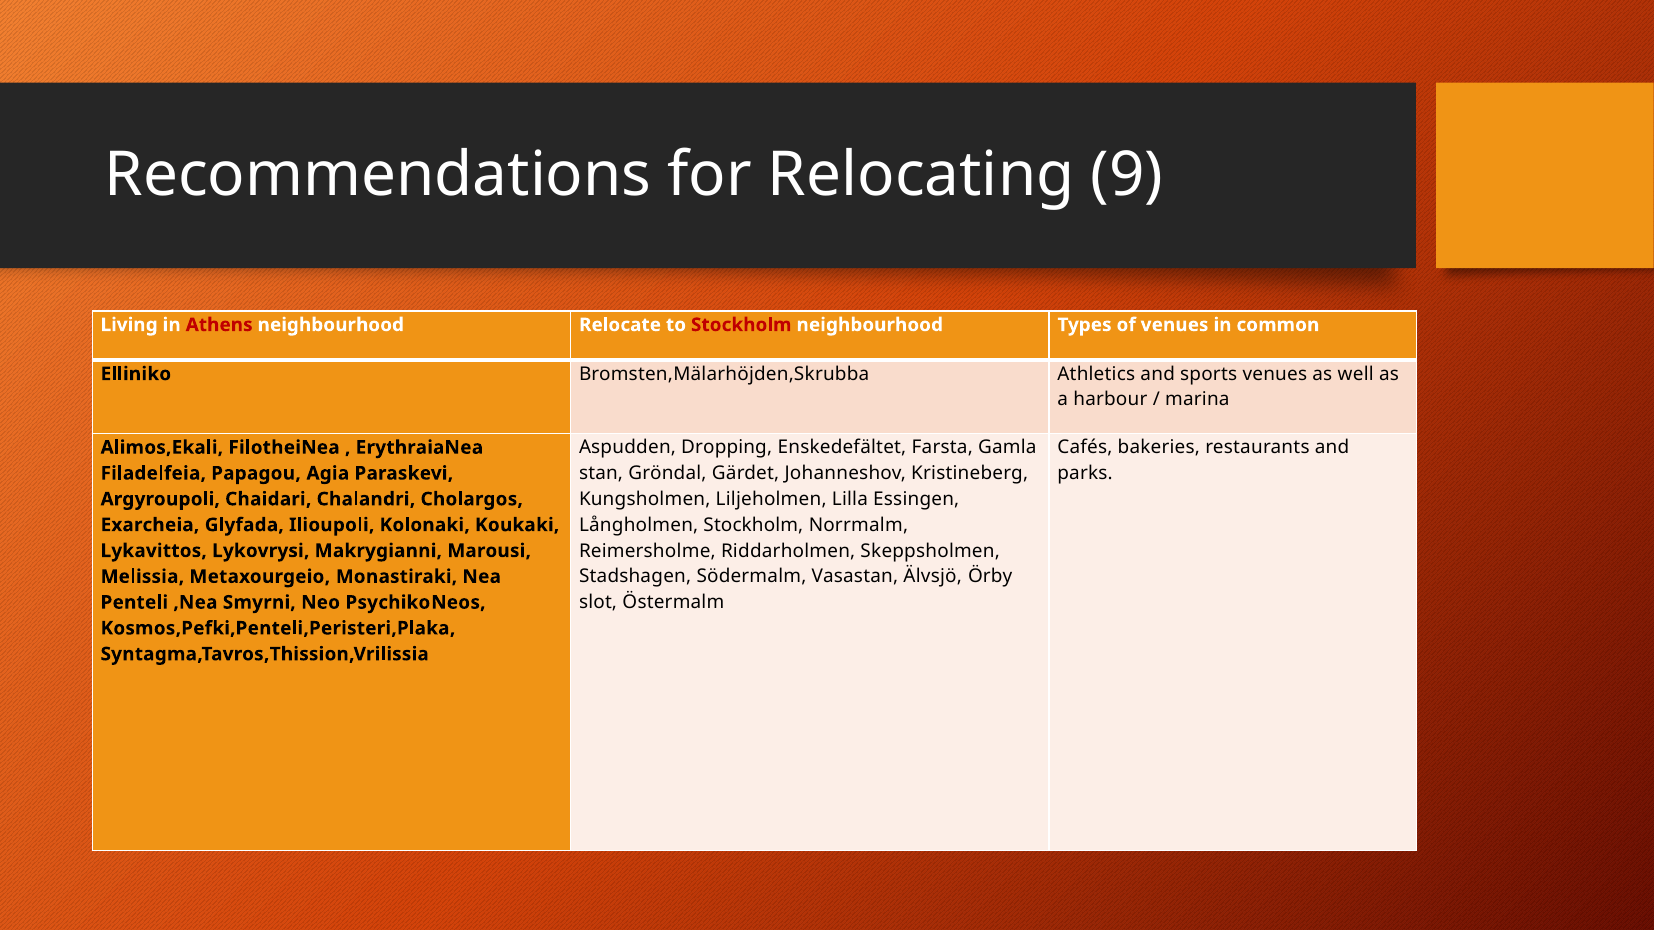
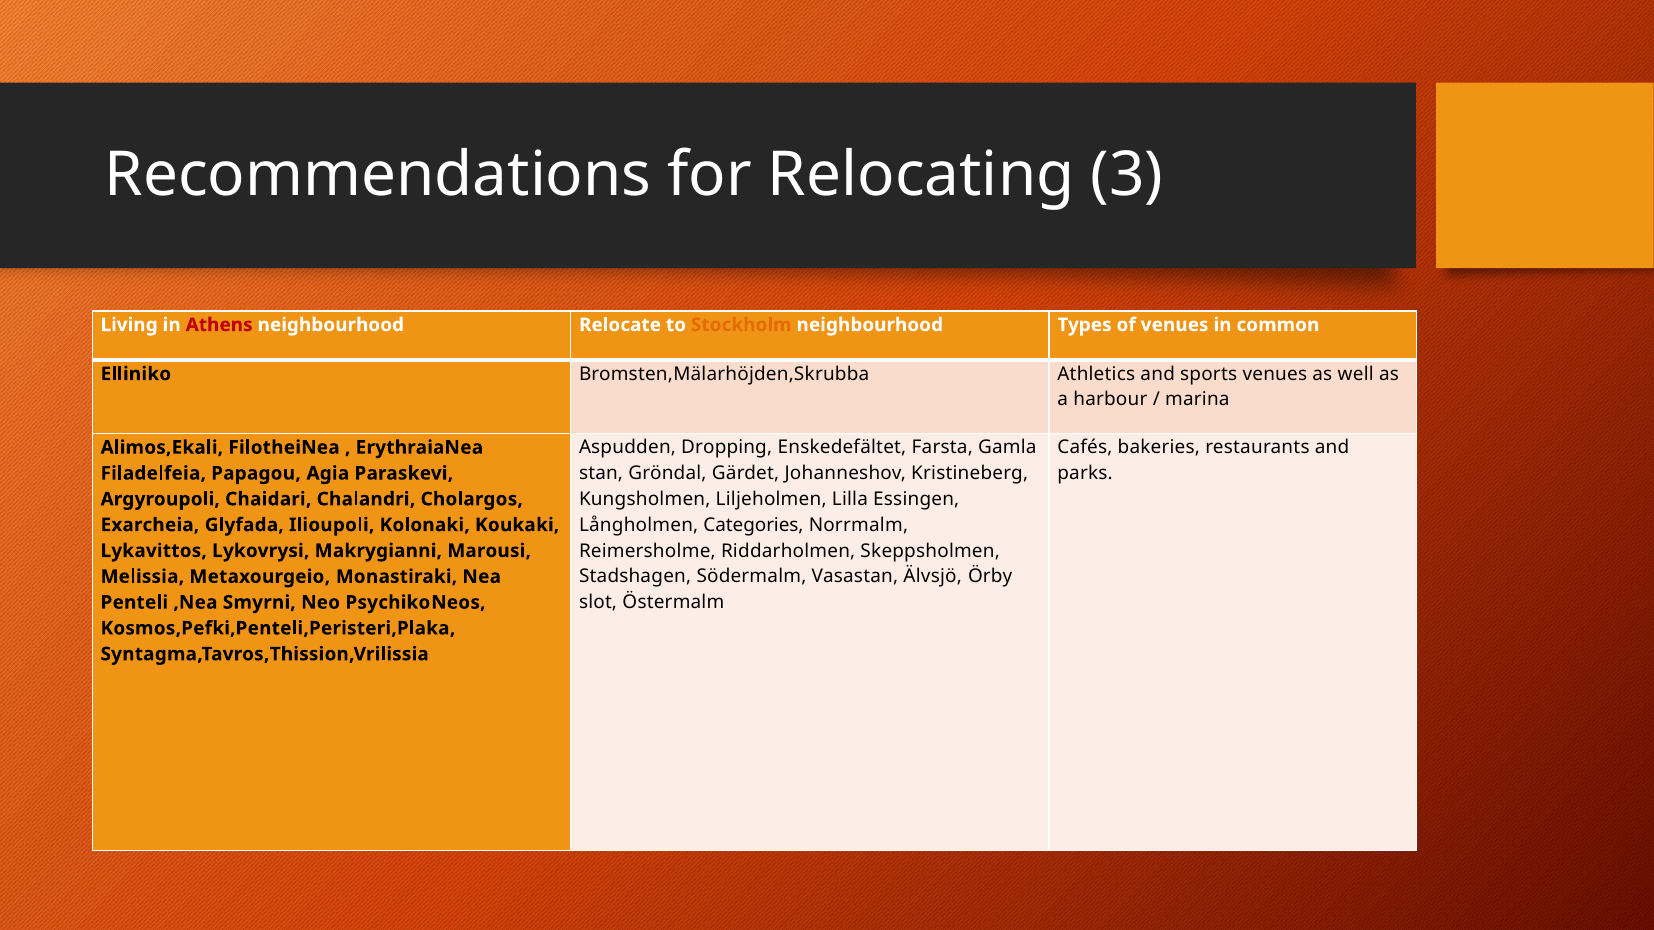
9: 9 -> 3
Stockholm at (741, 325) colour: red -> orange
Långholmen Stockholm: Stockholm -> Categories
